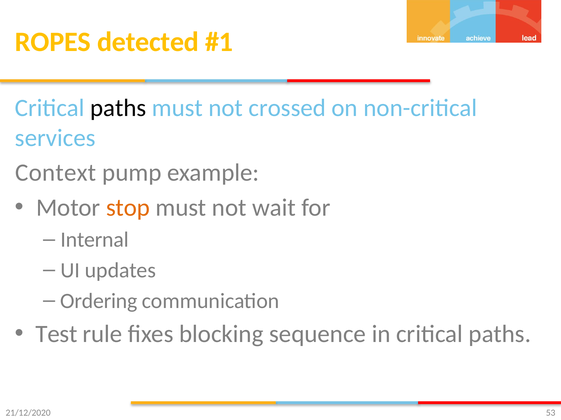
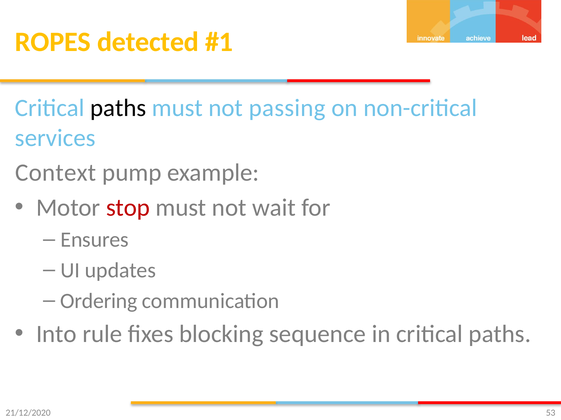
crossed: crossed -> passing
stop colour: orange -> red
Internal: Internal -> Ensures
Test: Test -> Into
